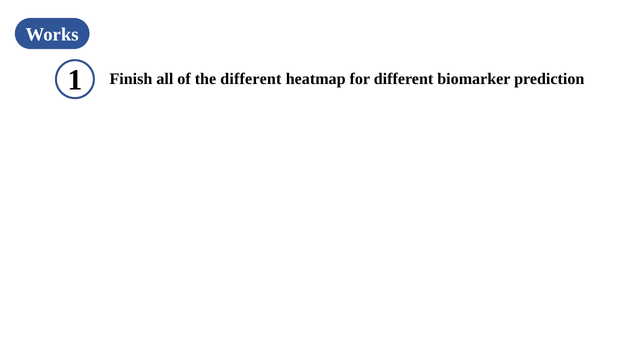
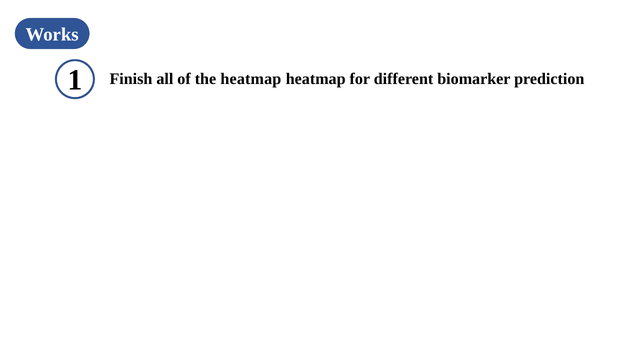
the different: different -> heatmap
